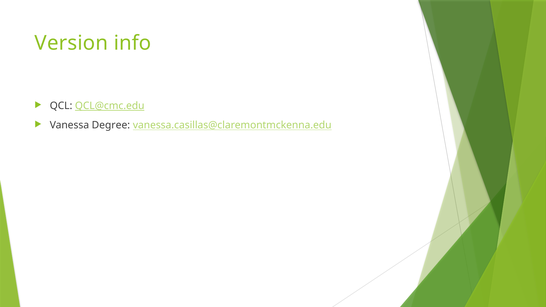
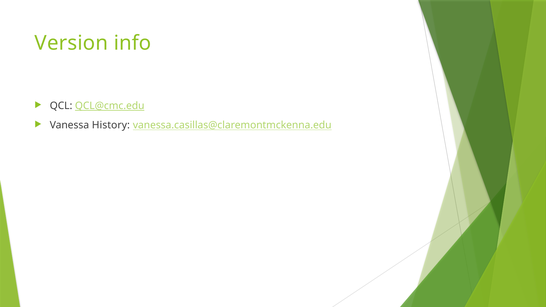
Degree: Degree -> History
